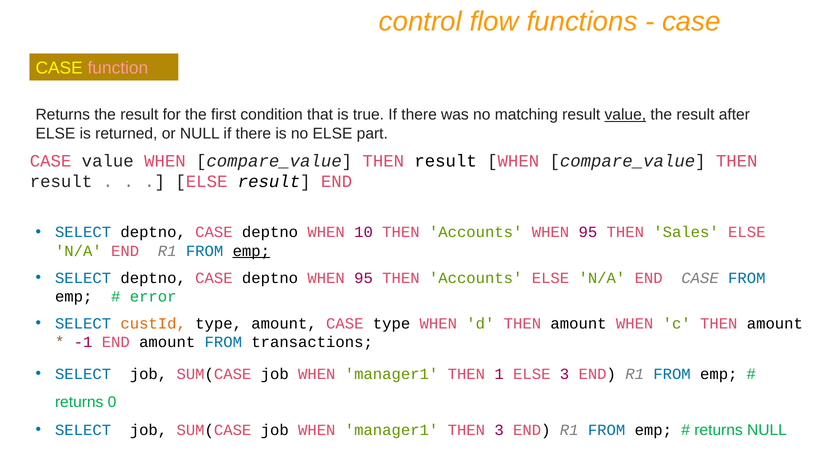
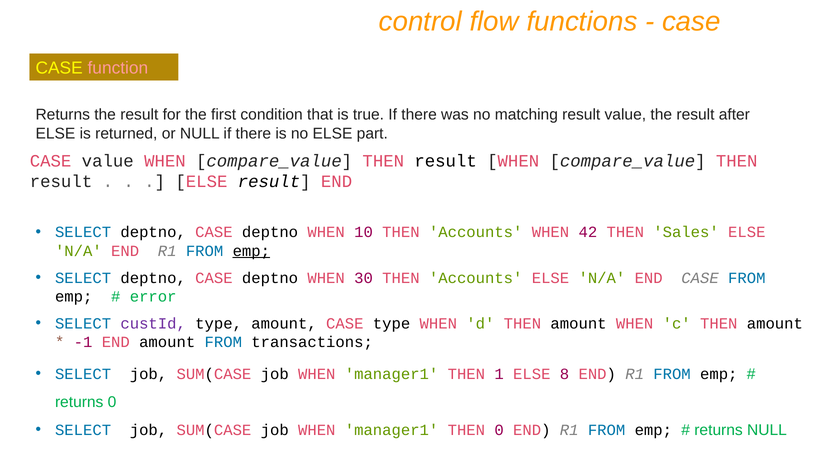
value at (625, 115) underline: present -> none
Accounts WHEN 95: 95 -> 42
deptno WHEN 95: 95 -> 30
custId colour: orange -> purple
ELSE 3: 3 -> 8
THEN 3: 3 -> 0
